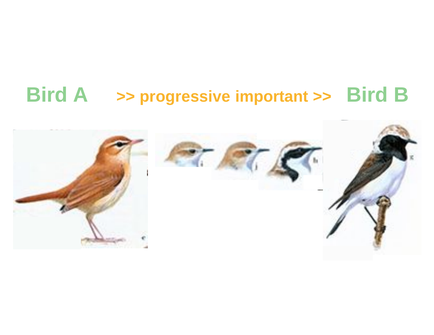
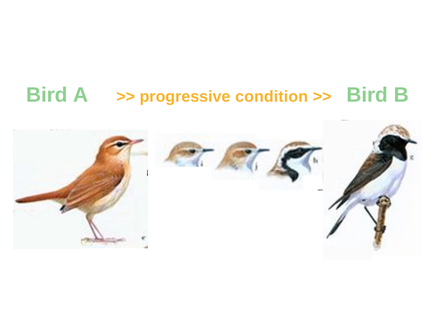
important: important -> condition
